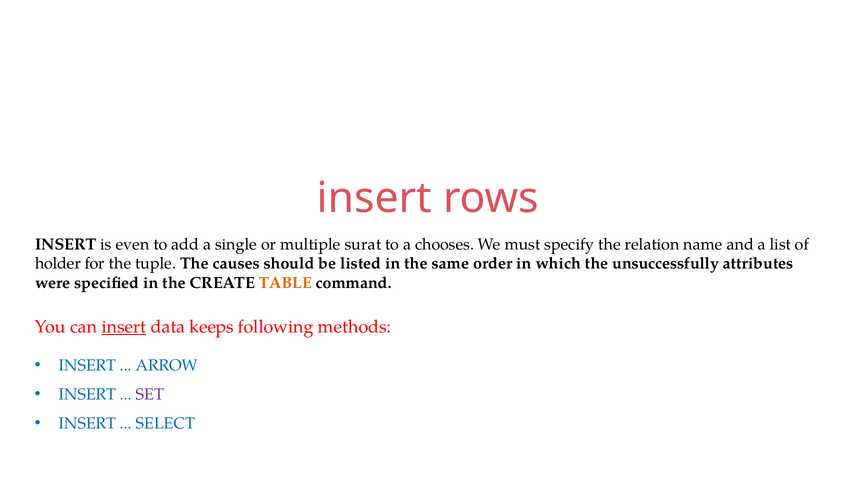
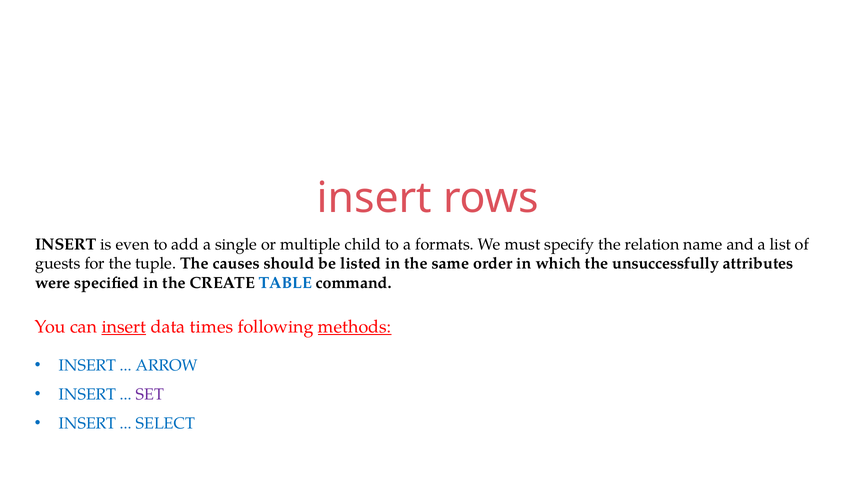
surat: surat -> child
chooses: chooses -> formats
holder: holder -> guests
TABLE colour: orange -> blue
keeps: keeps -> times
methods underline: none -> present
